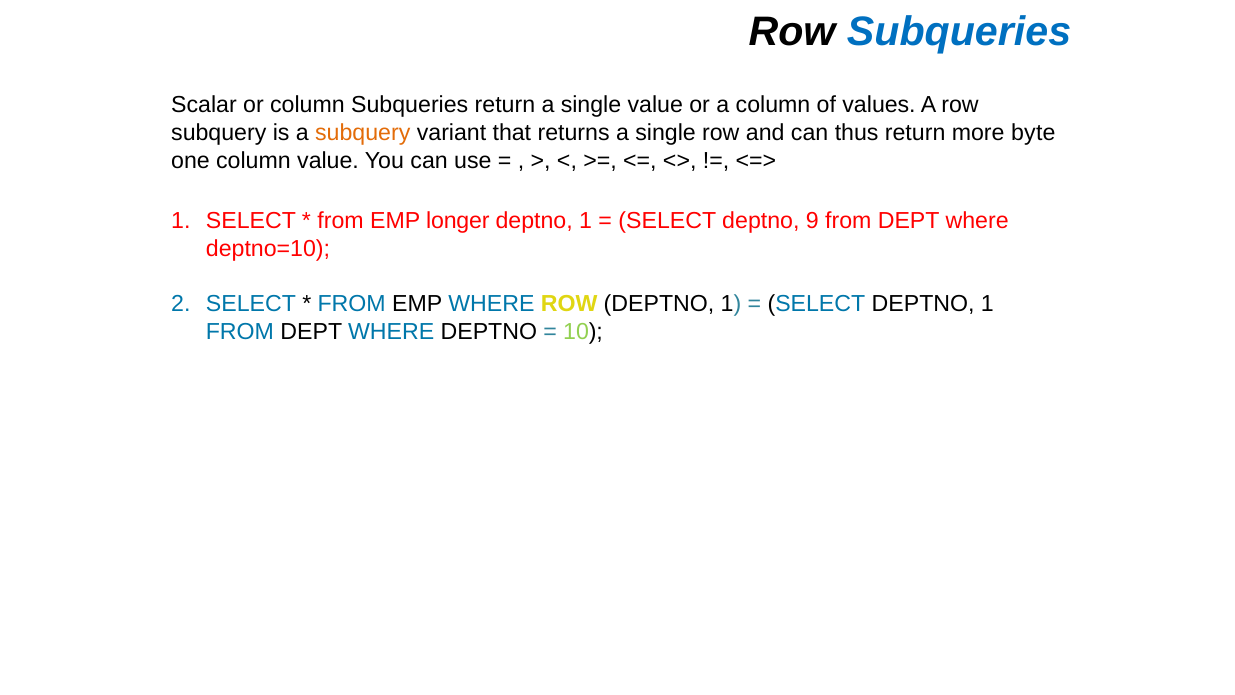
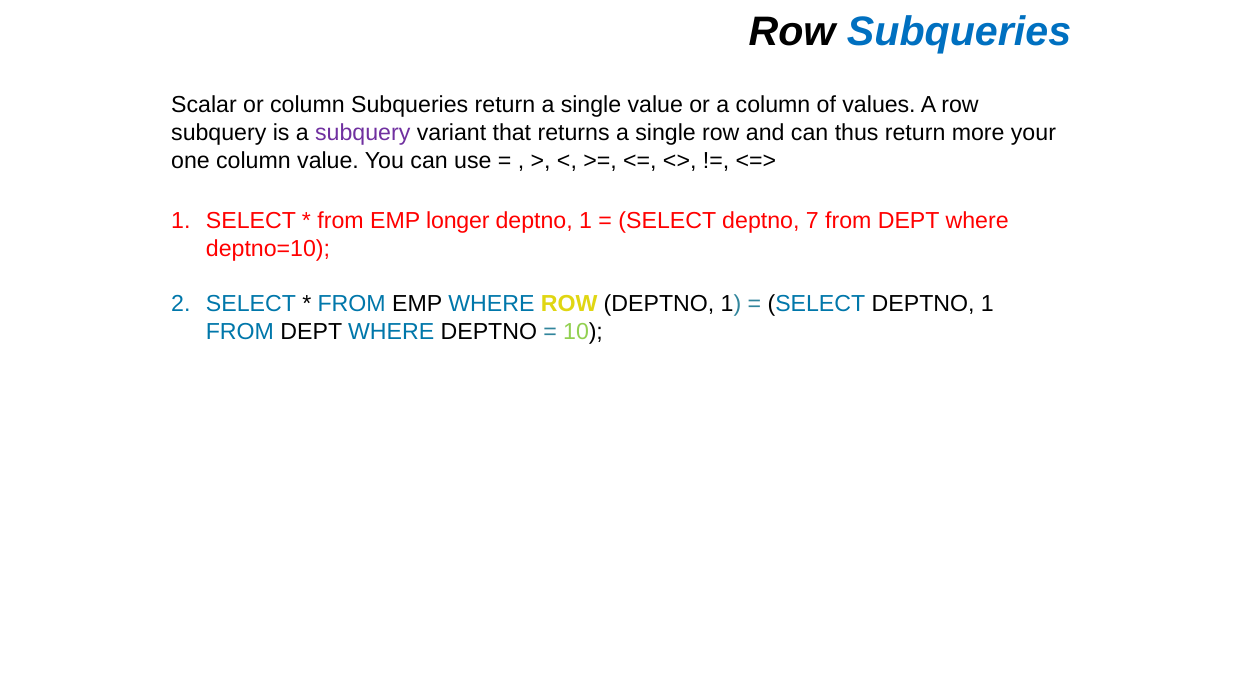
subquery at (363, 133) colour: orange -> purple
byte: byte -> your
9: 9 -> 7
